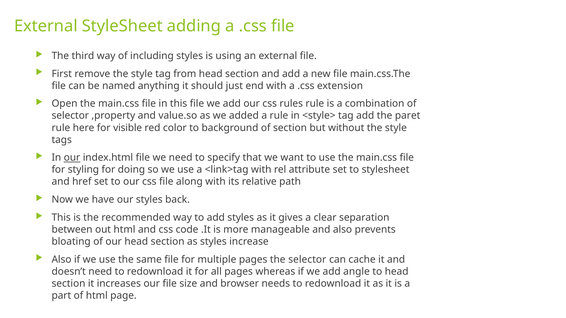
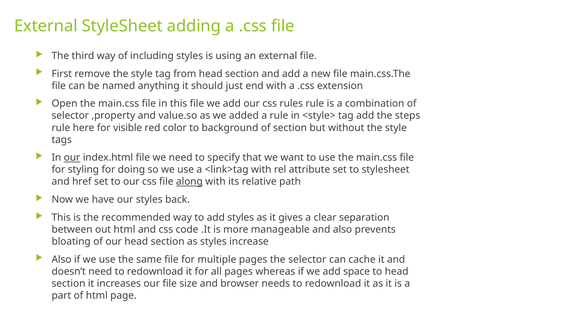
paret: paret -> steps
along underline: none -> present
angle: angle -> space
